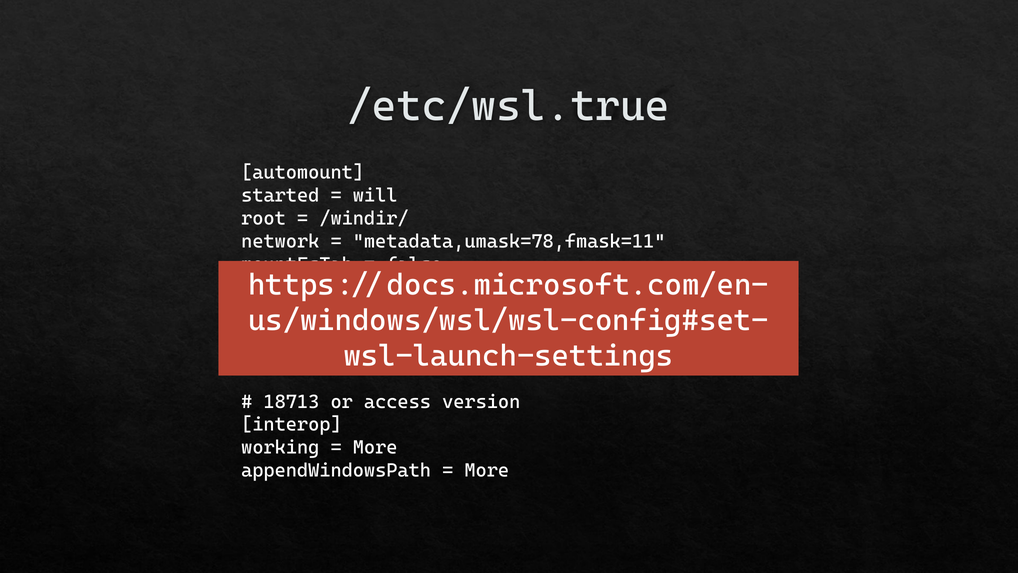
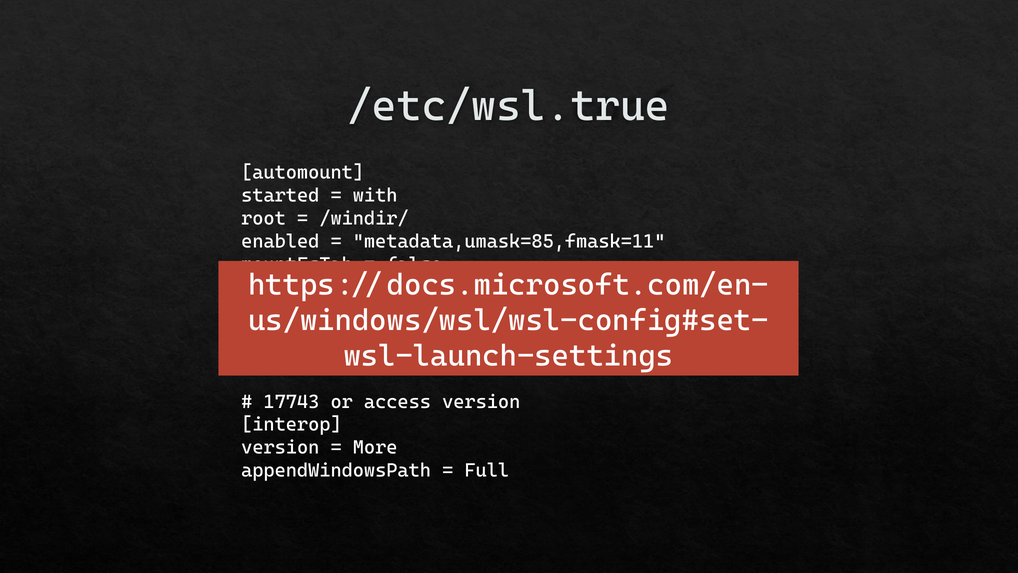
will: will -> with
network at (280, 241): network -> enabled
metadata,umask=78,fmask=11: metadata,umask=78,fmask=11 -> metadata,umask=85,fmask=11
18713: 18713 -> 17743
working at (280, 447): working -> version
More at (487, 470): More -> Full
